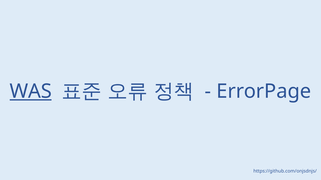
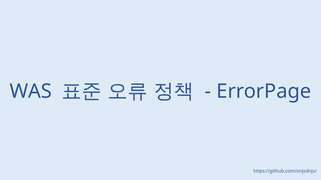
WAS underline: present -> none
